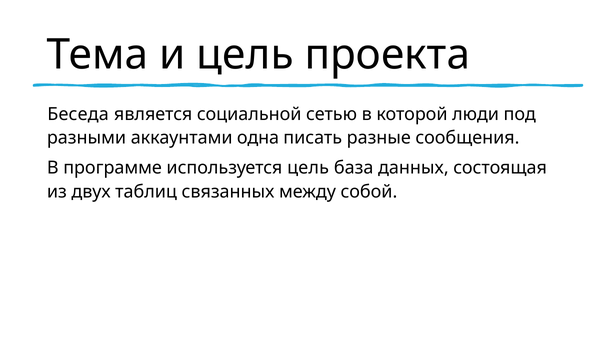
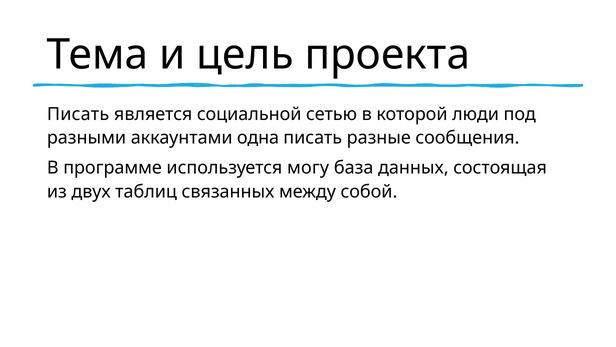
Беседа at (78, 114): Беседа -> Писать
используется цель: цель -> могу
